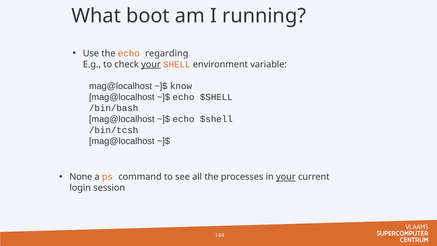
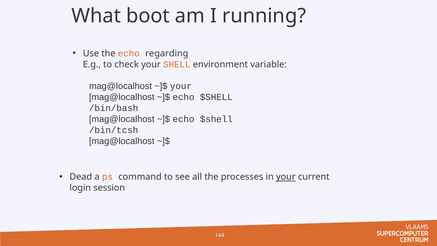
your at (151, 64) underline: present -> none
know at (181, 86): know -> your
None: None -> Dead
